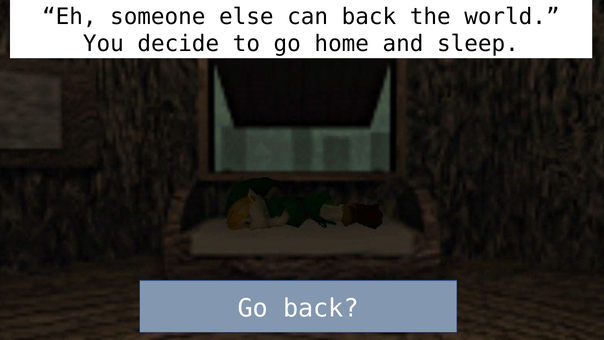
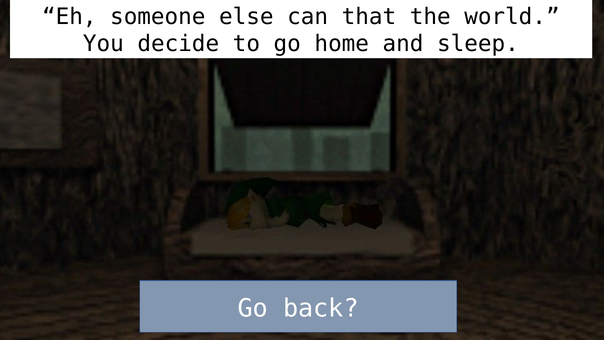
can back: back -> that
